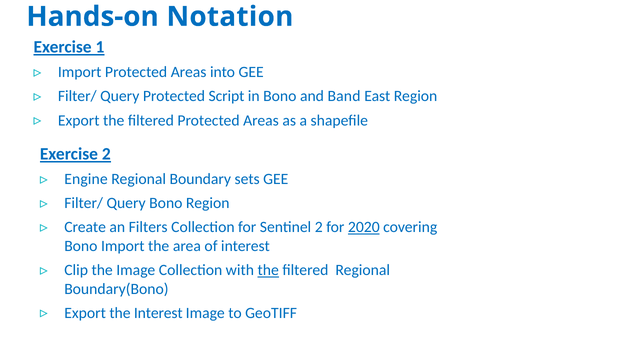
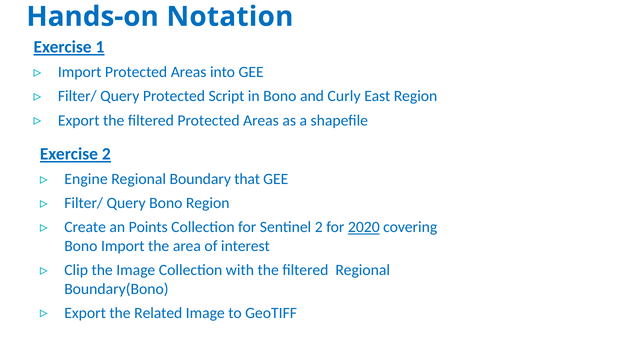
Band: Band -> Curly
sets: sets -> that
Filters: Filters -> Points
the at (268, 270) underline: present -> none
the Interest: Interest -> Related
